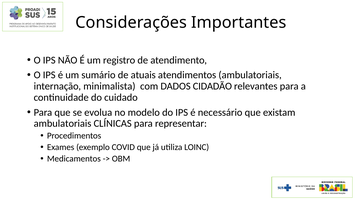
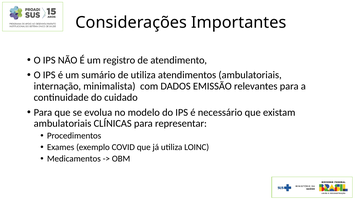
de atuais: atuais -> utiliza
CIDADÃO: CIDADÃO -> EMISSÃO
